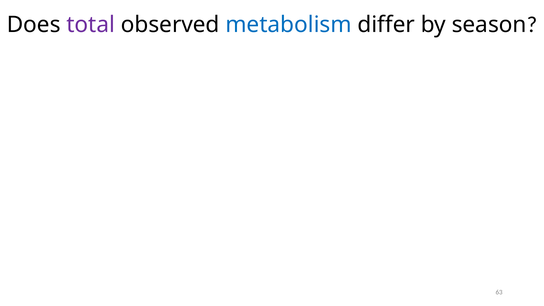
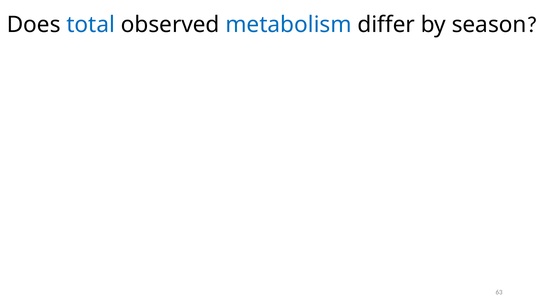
total colour: purple -> blue
